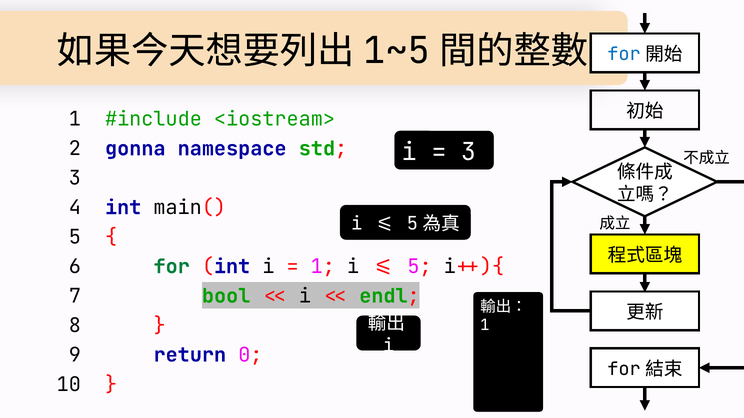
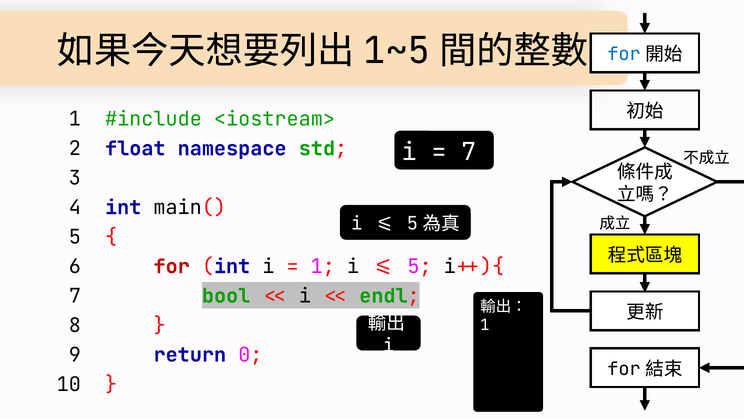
gonna: gonna -> float
3 at (469, 152): 3 -> 7
for at (172, 267) colour: green -> red
